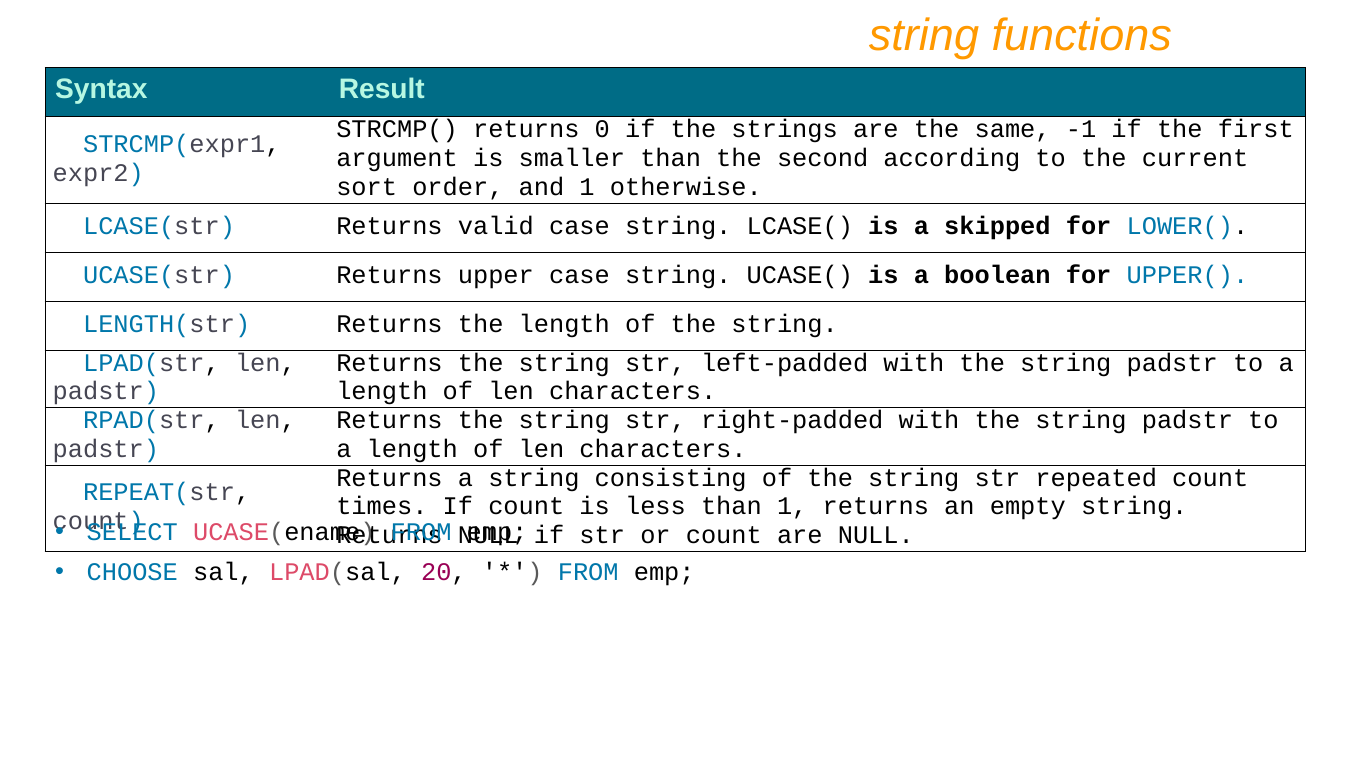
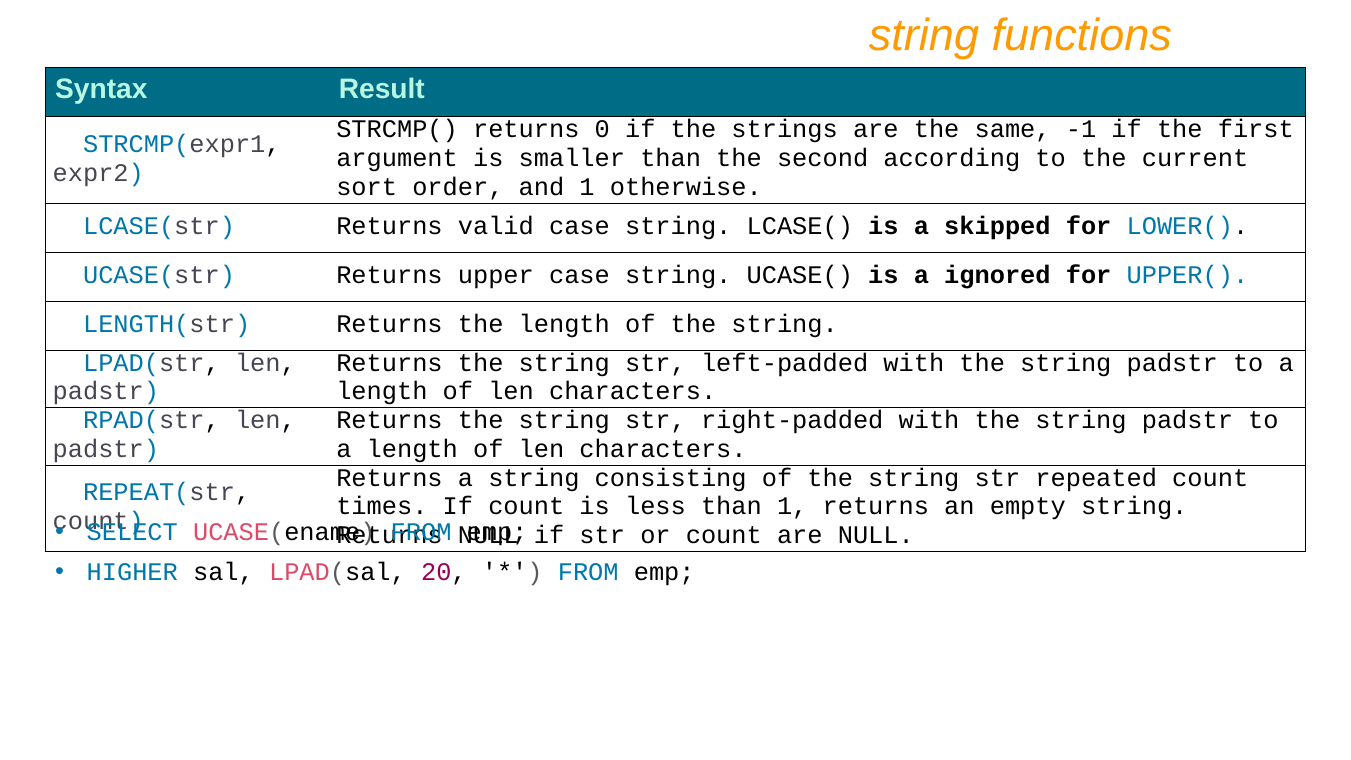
boolean: boolean -> ignored
CHOOSE: CHOOSE -> HIGHER
